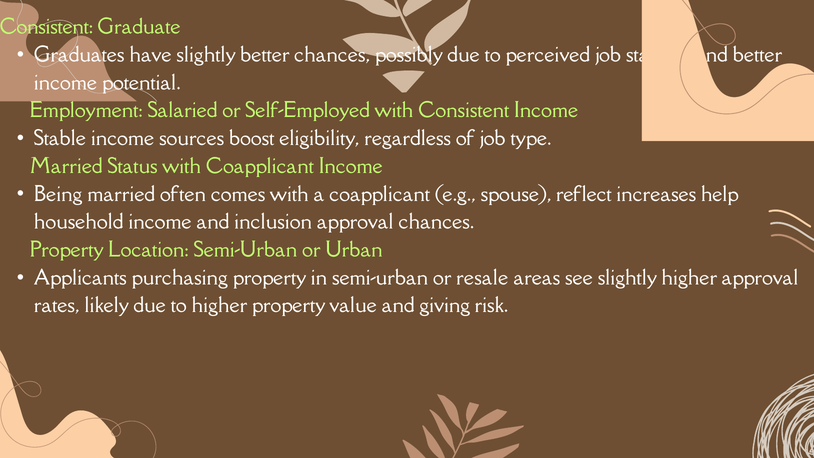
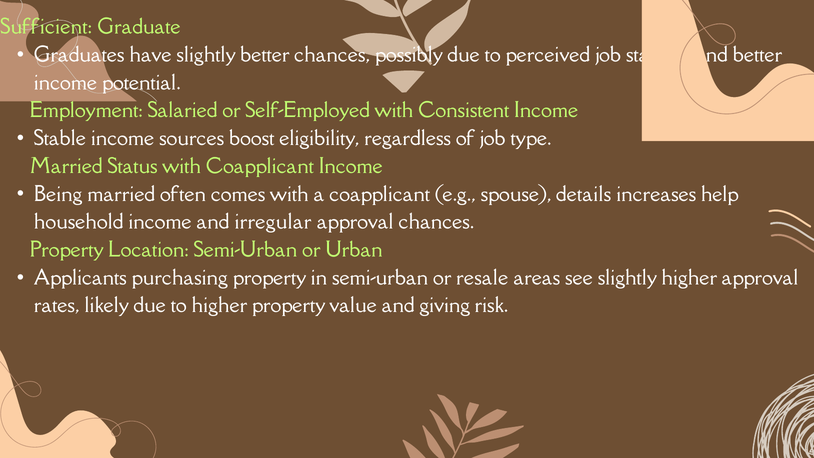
Consistent at (46, 27): Consistent -> Sufficient
reflect: reflect -> details
inclusion: inclusion -> irregular
